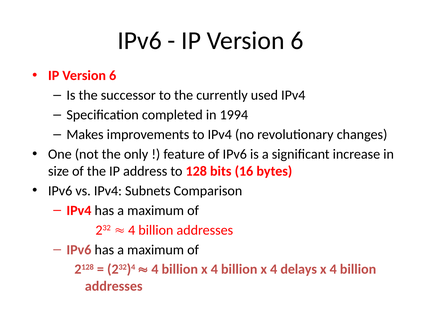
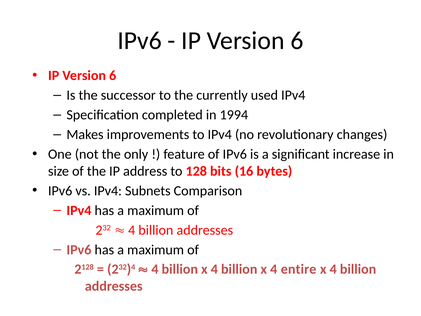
delays: delays -> entire
